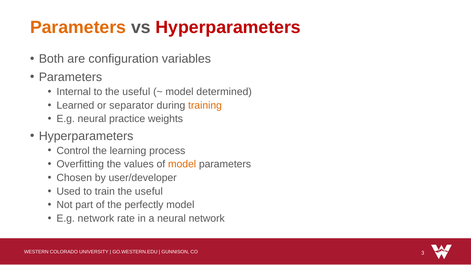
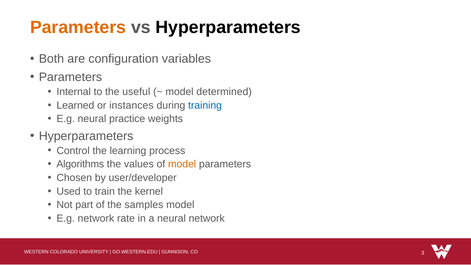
Hyperparameters at (228, 27) colour: red -> black
separator: separator -> instances
training colour: orange -> blue
Overfitting: Overfitting -> Algorithms
train the useful: useful -> kernel
perfectly: perfectly -> samples
